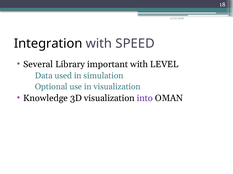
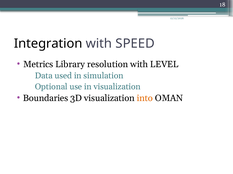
Several: Several -> Metrics
important: important -> resolution
Knowledge: Knowledge -> Boundaries
into colour: purple -> orange
